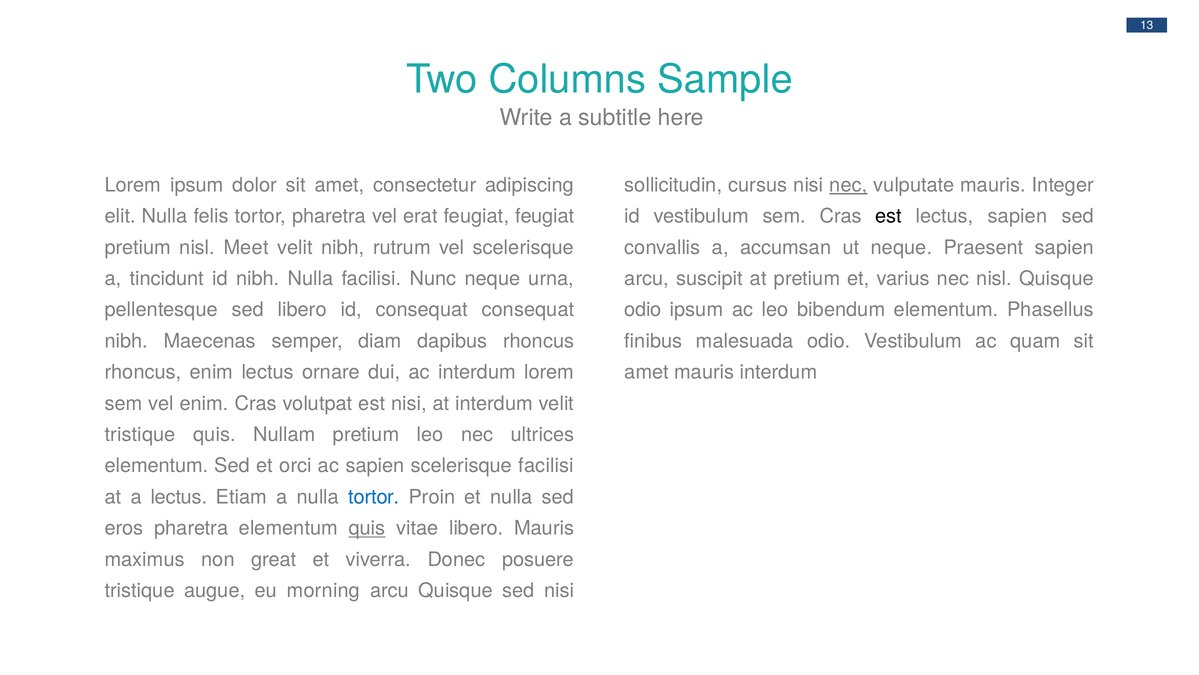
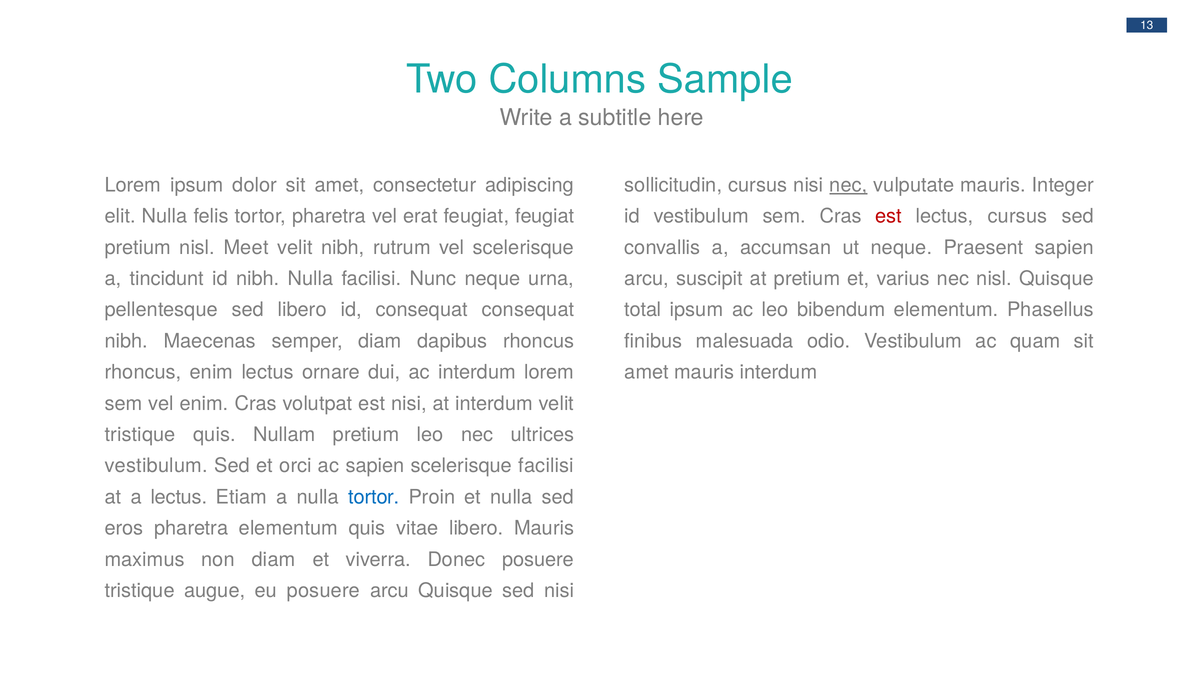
est at (889, 216) colour: black -> red
lectus sapien: sapien -> cursus
odio at (643, 310): odio -> total
elementum at (156, 465): elementum -> vestibulum
quis at (367, 528) underline: present -> none
non great: great -> diam
eu morning: morning -> posuere
